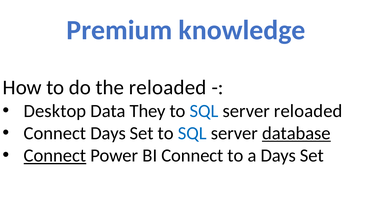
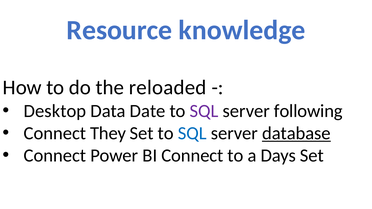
Premium: Premium -> Resource
They: They -> Date
SQL at (204, 111) colour: blue -> purple
server reloaded: reloaded -> following
Connect Days: Days -> They
Connect at (55, 156) underline: present -> none
